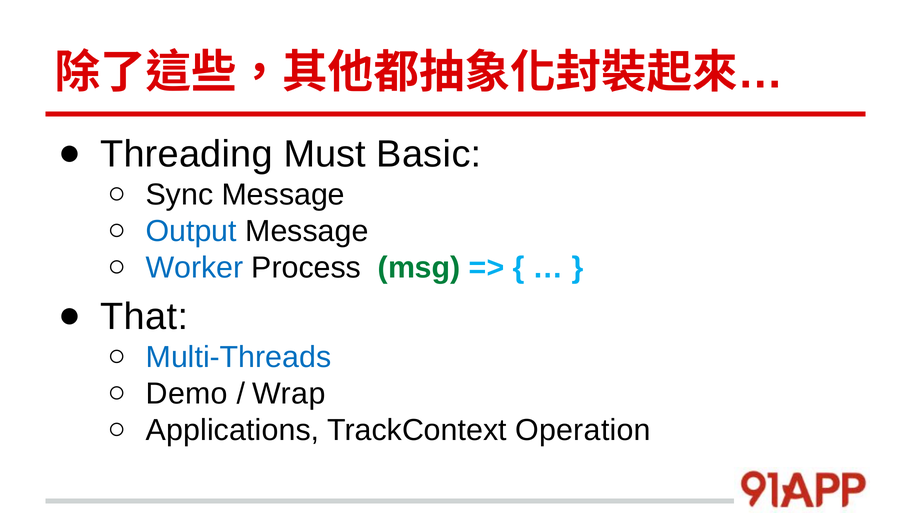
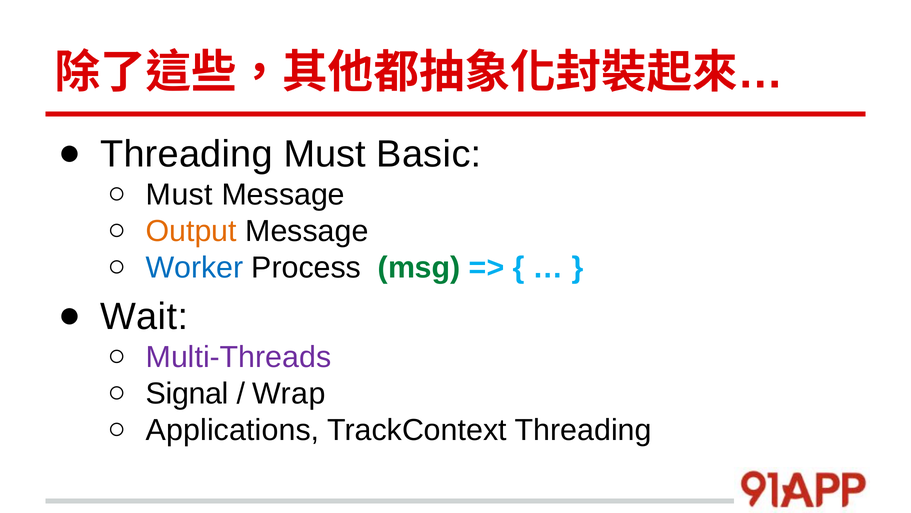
Sync at (179, 195): Sync -> Must
Output colour: blue -> orange
That: That -> Wait
Multi-Threads colour: blue -> purple
Demo: Demo -> Signal
TrackContext Operation: Operation -> Threading
